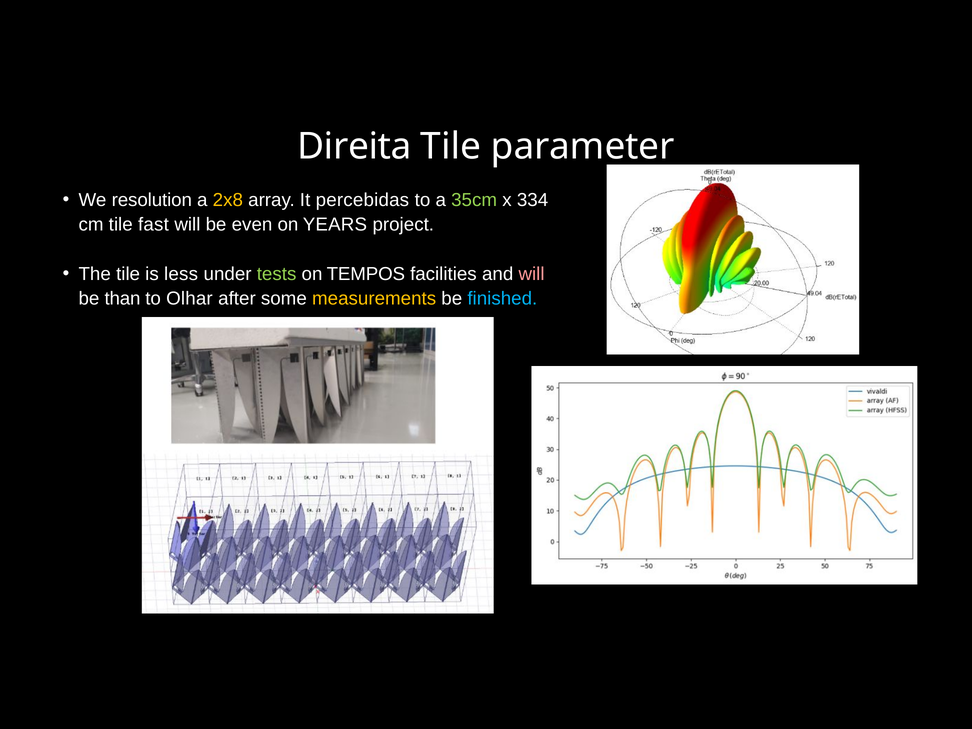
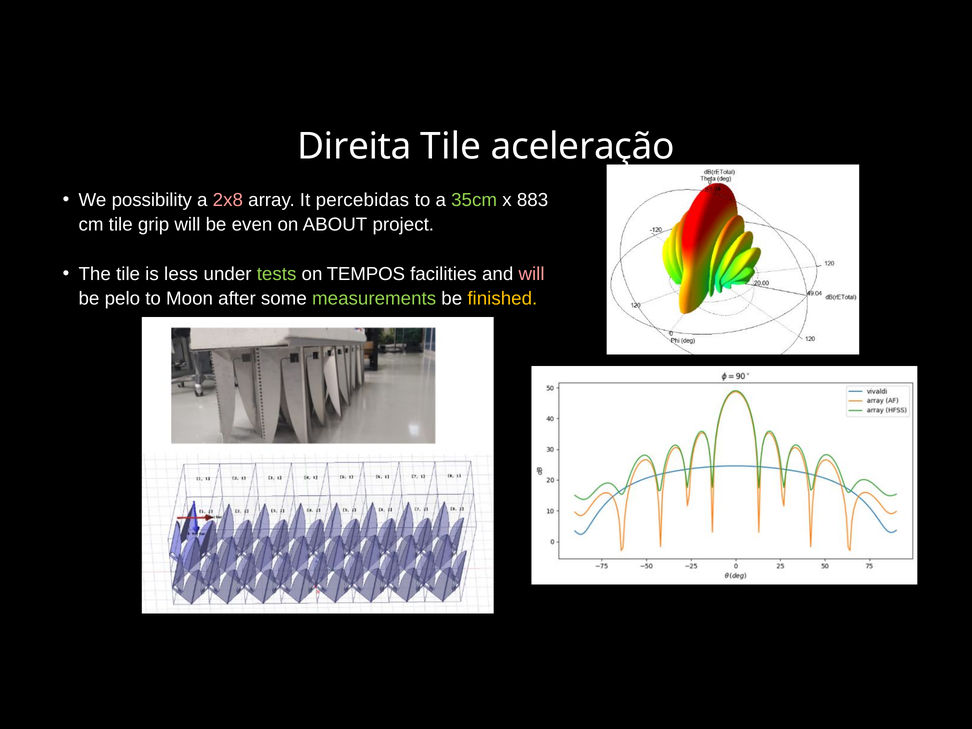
parameter: parameter -> aceleração
resolution: resolution -> possibility
2x8 colour: yellow -> pink
334: 334 -> 883
fast: fast -> grip
YEARS: YEARS -> ABOUT
than: than -> pelo
Olhar: Olhar -> Moon
measurements colour: yellow -> light green
finished colour: light blue -> yellow
